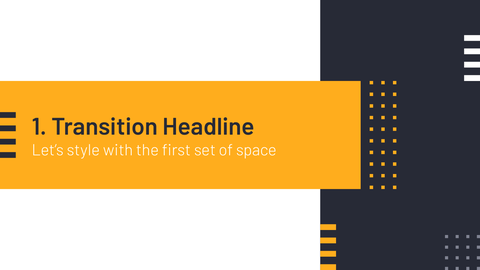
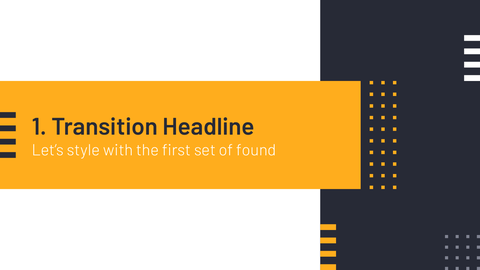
space: space -> found
